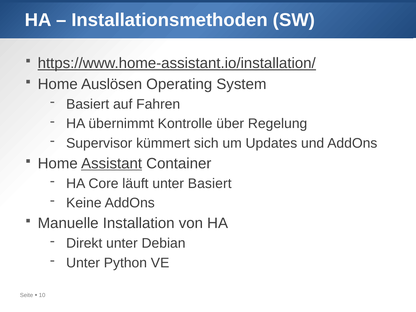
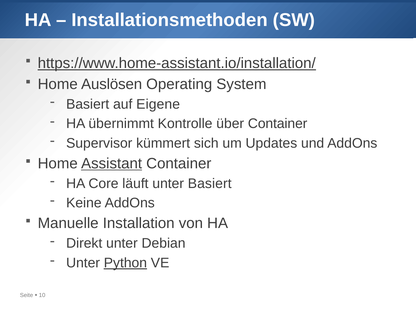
Fahren: Fahren -> Eigene
über Regelung: Regelung -> Container
Python underline: none -> present
